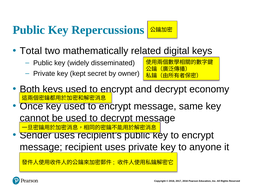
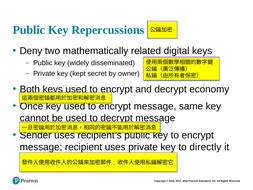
Total: Total -> Deny
anyone: anyone -> directly
